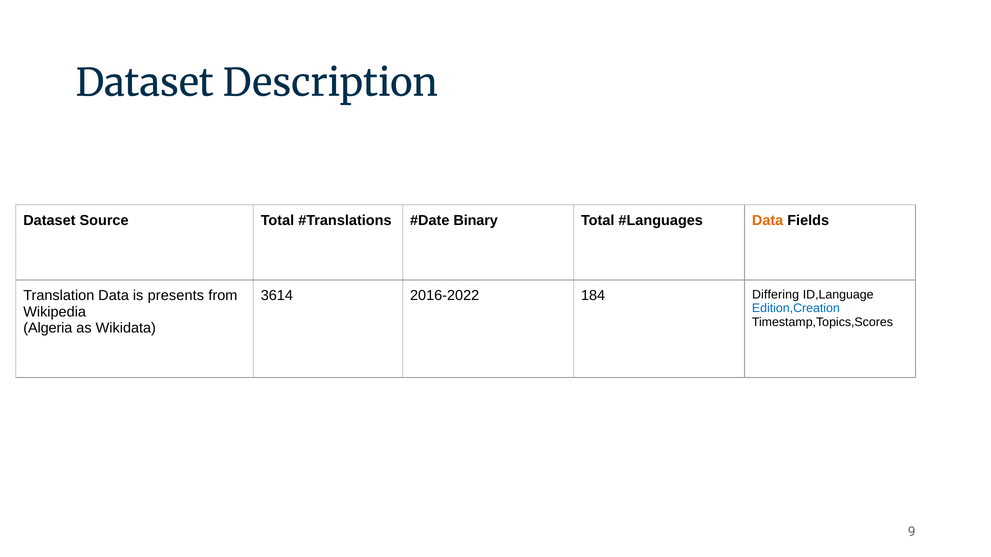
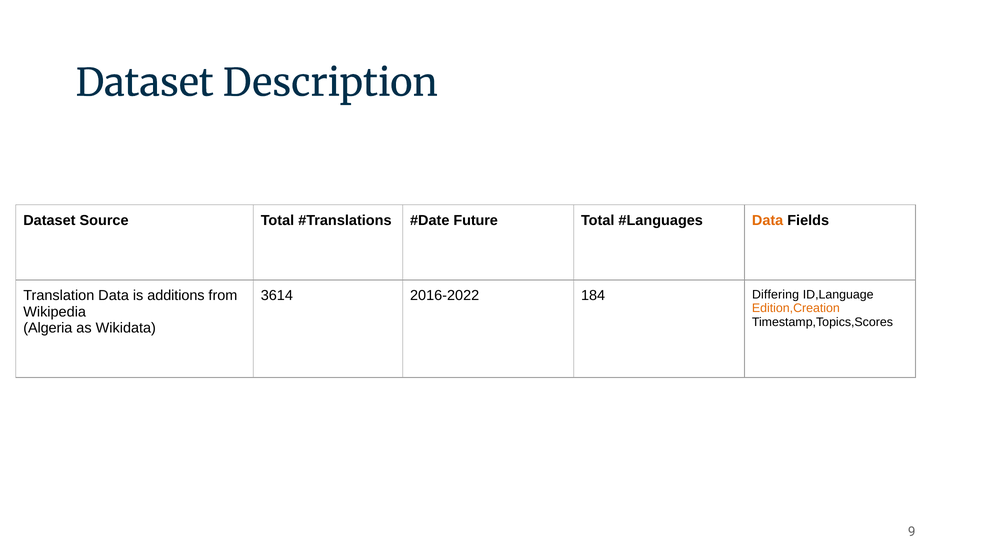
Binary: Binary -> Future
presents: presents -> additions
Edition,Creation colour: blue -> orange
